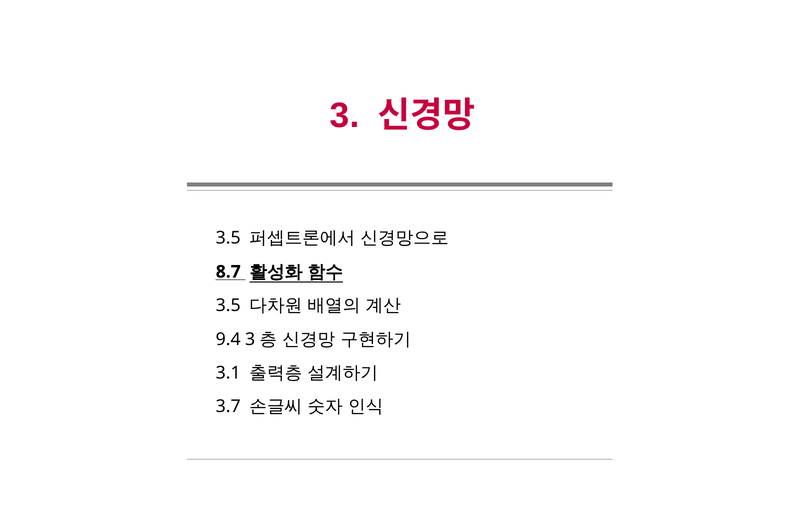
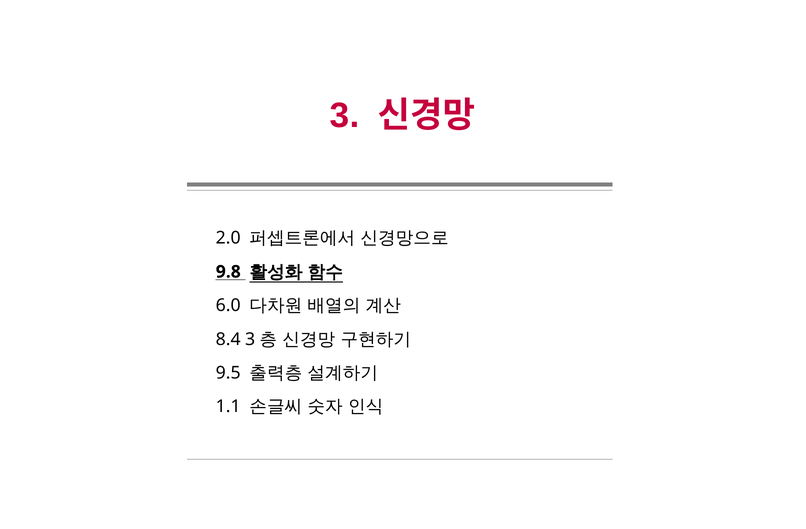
3.5 at (228, 238): 3.5 -> 2.0
8.7: 8.7 -> 9.8
3.5 at (228, 306): 3.5 -> 6.0
9.4: 9.4 -> 8.4
3.1: 3.1 -> 9.5
3.7: 3.7 -> 1.1
